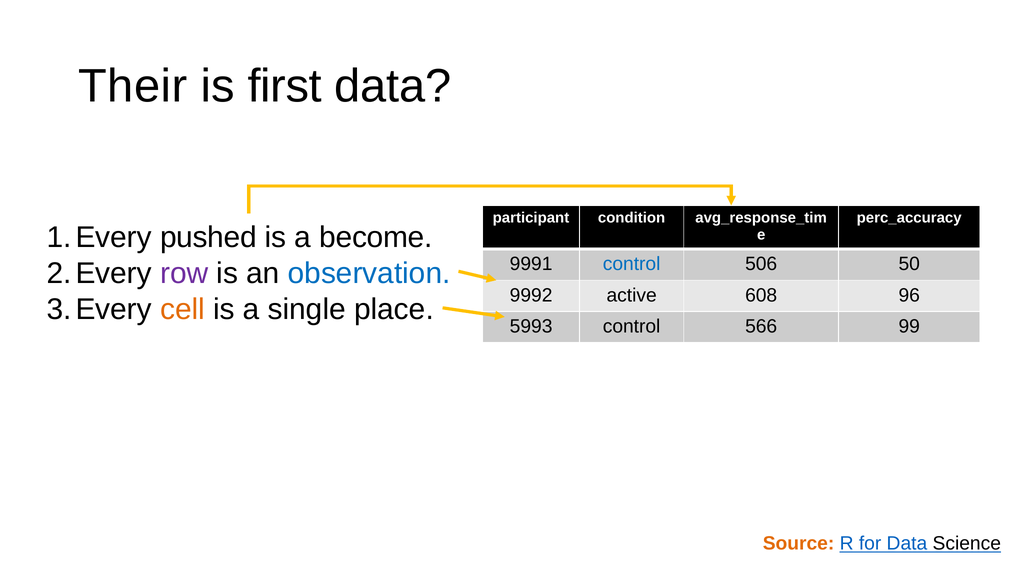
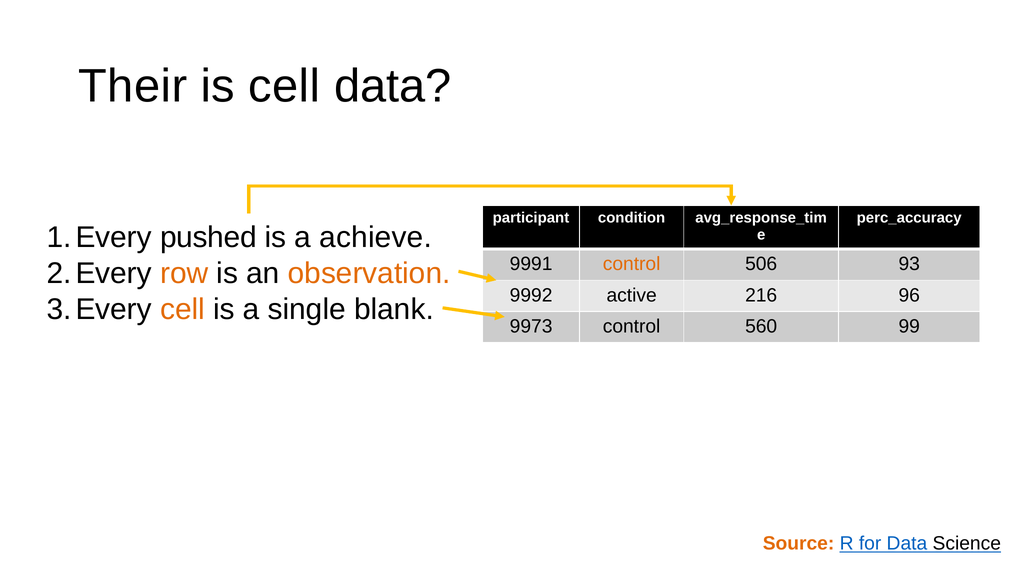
is first: first -> cell
become: become -> achieve
control at (632, 264) colour: blue -> orange
50: 50 -> 93
row colour: purple -> orange
observation colour: blue -> orange
608: 608 -> 216
place: place -> blank
5993: 5993 -> 9973
566: 566 -> 560
